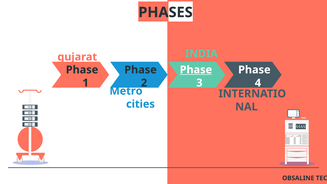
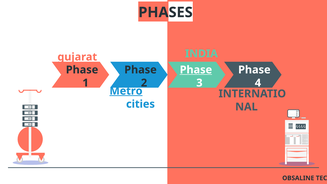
Metro underline: none -> present
